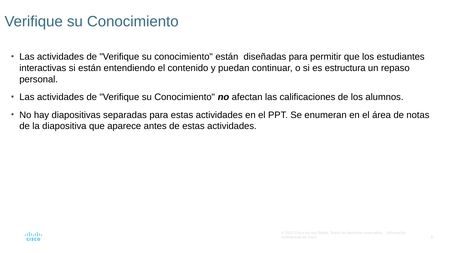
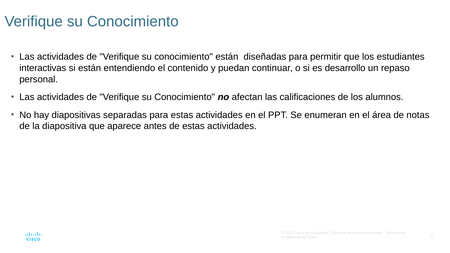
estructura: estructura -> desarrollo
